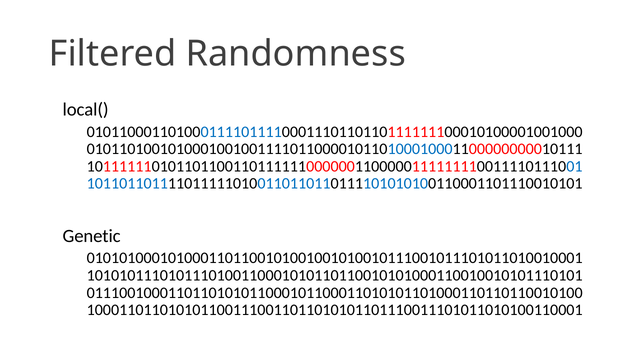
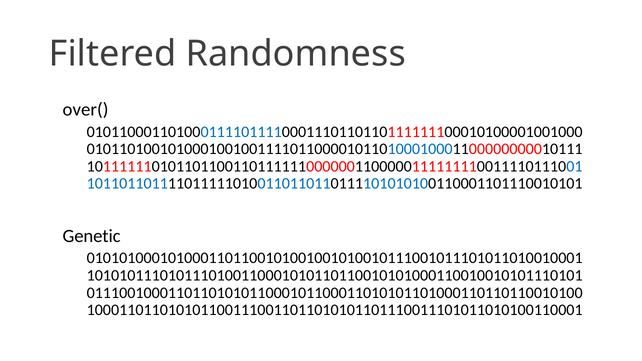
local(: local( -> over(
